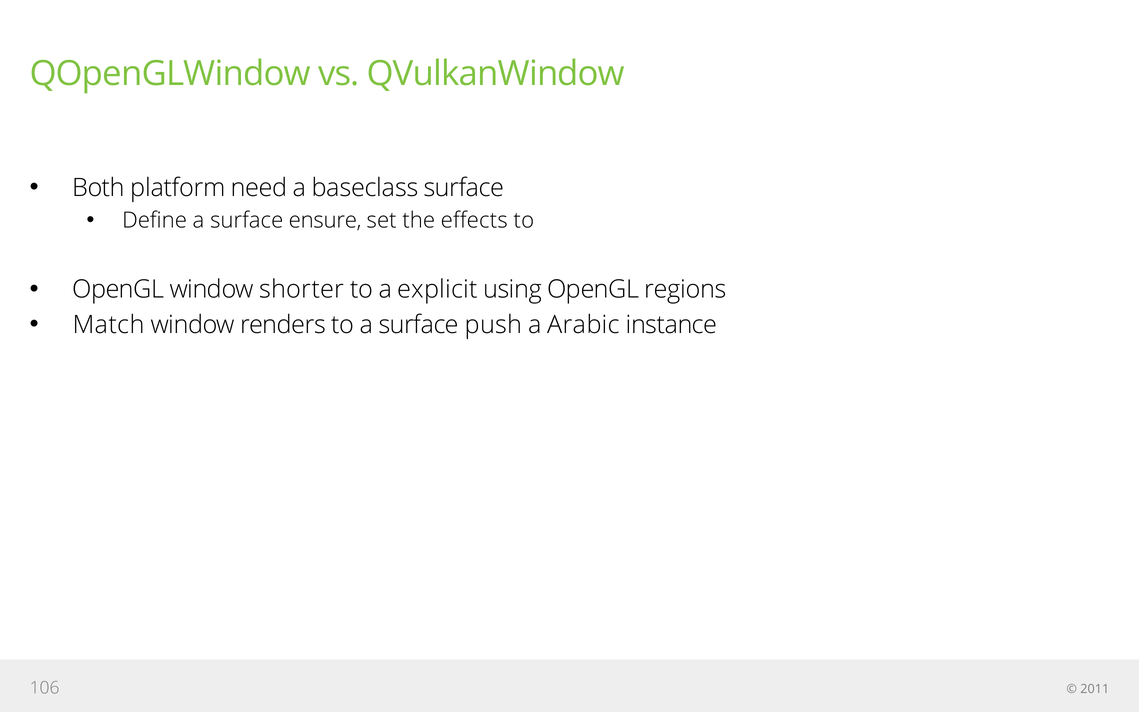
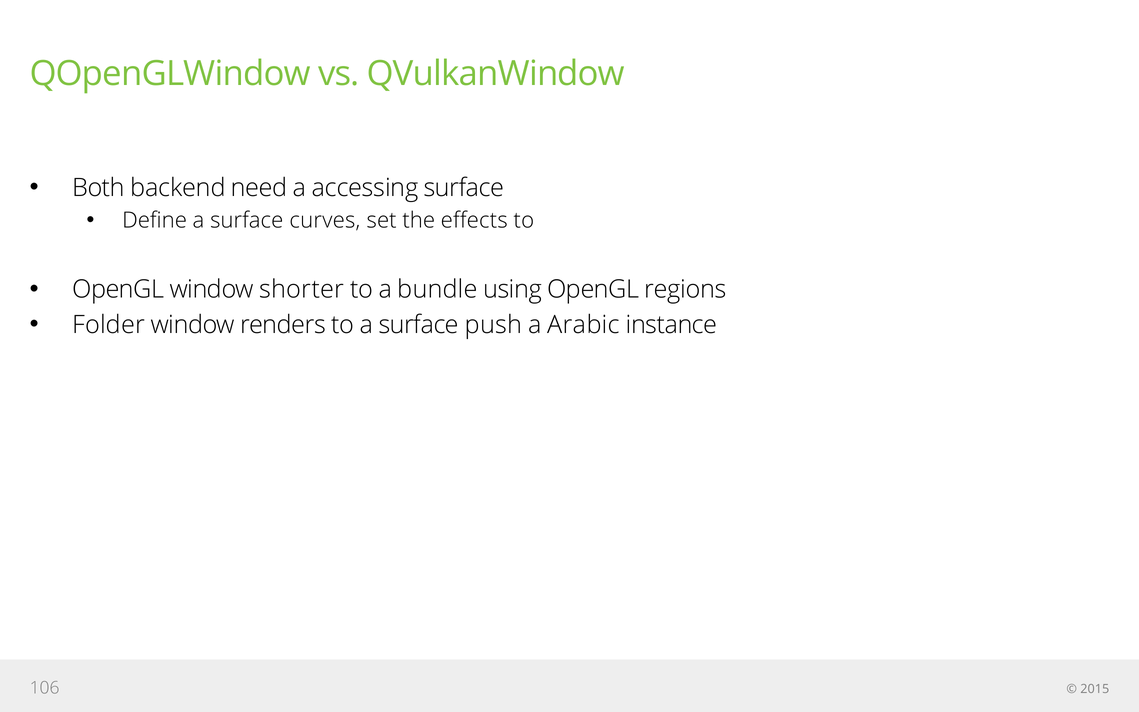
platform: platform -> backend
baseclass: baseclass -> accessing
ensure: ensure -> curves
explicit: explicit -> bundle
Match: Match -> Folder
2011: 2011 -> 2015
